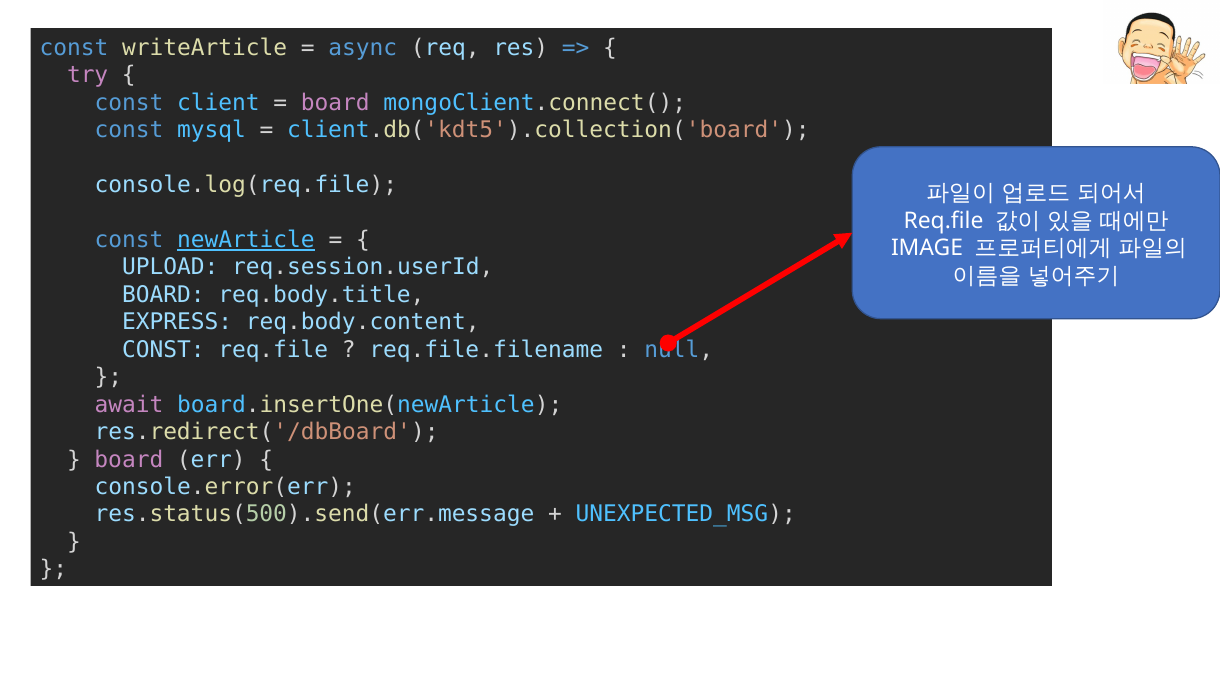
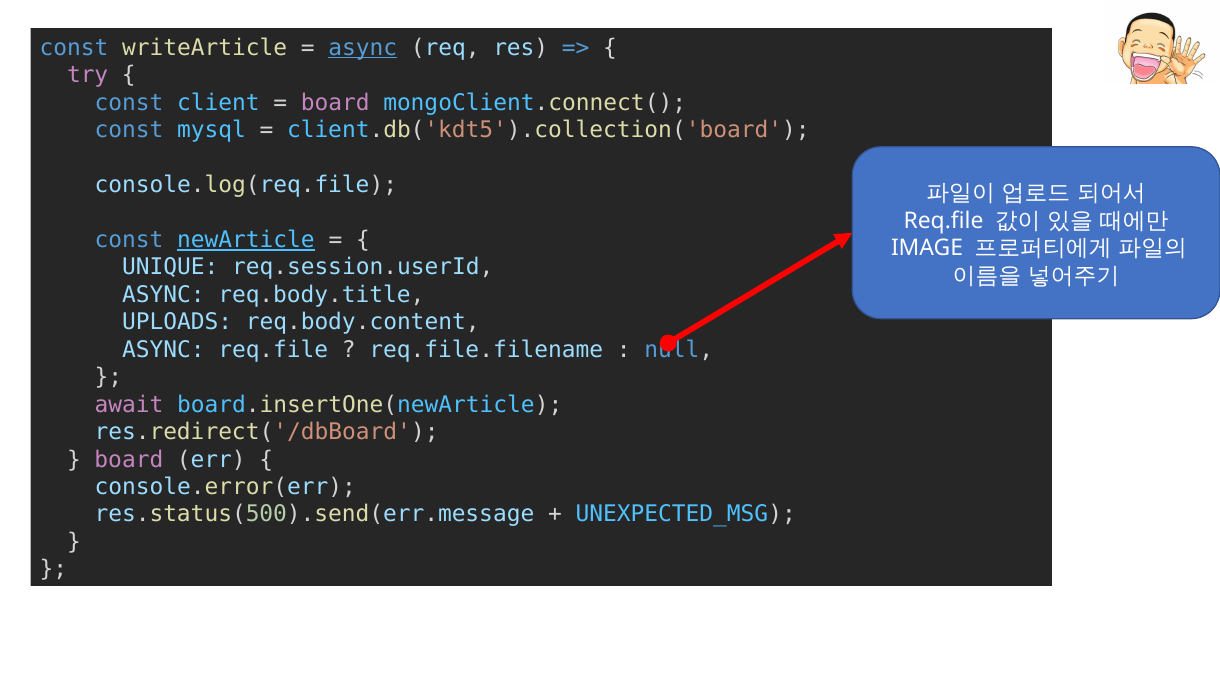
async at (363, 48) underline: none -> present
UPLOAD: UPLOAD -> UNIQUE
BOARD at (163, 295): BOARD -> ASYNC
EXPRESS: EXPRESS -> UPLOADS
CONST at (163, 350): CONST -> ASYNC
